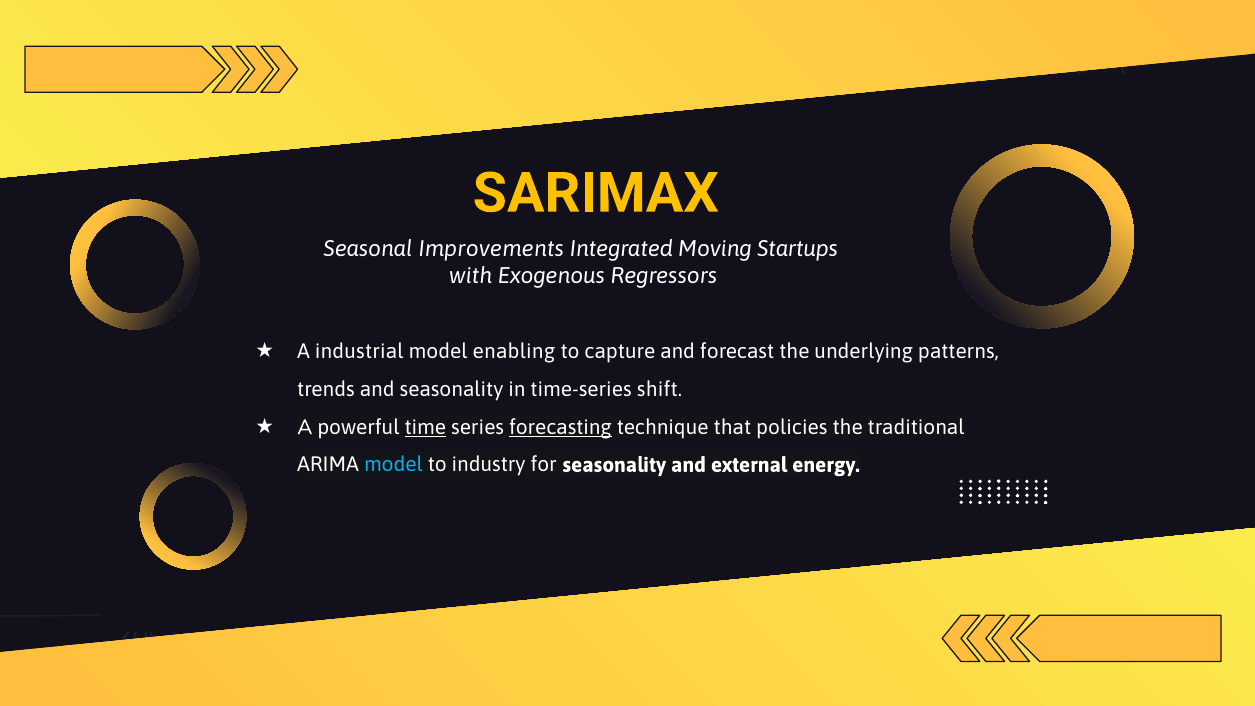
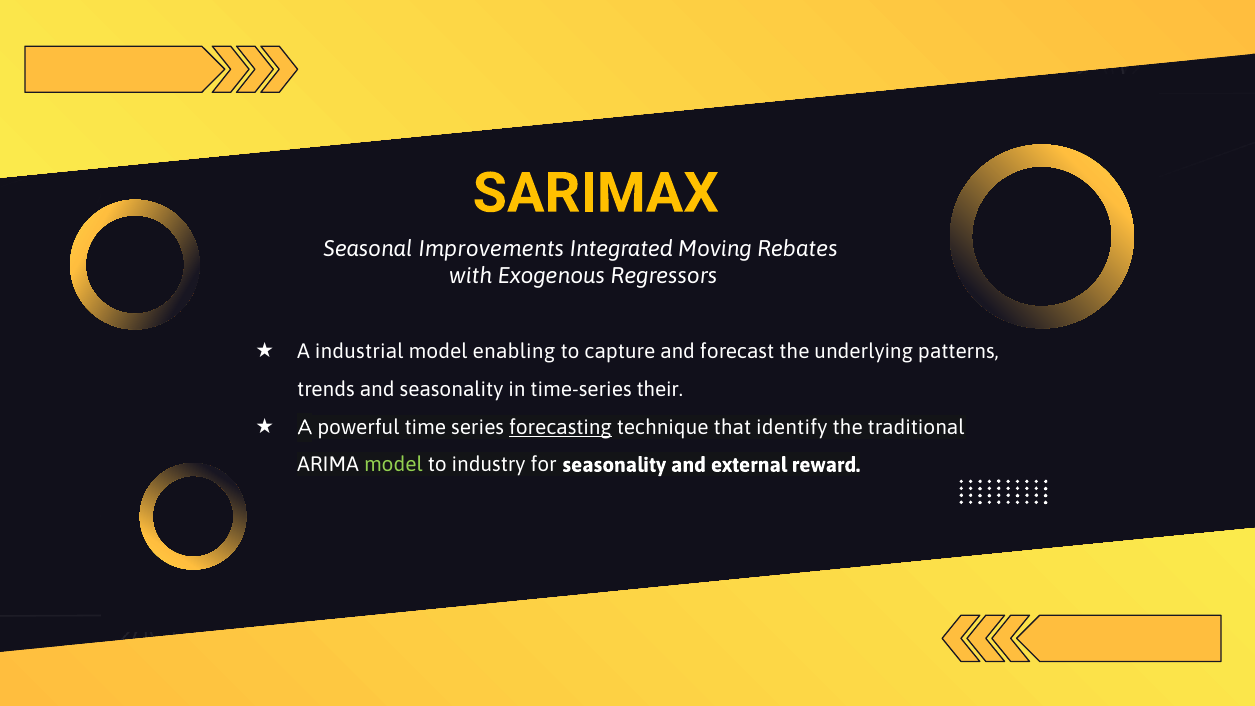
Startups: Startups -> Rebates
shift: shift -> their
time underline: present -> none
policies: policies -> identify
model at (393, 465) colour: light blue -> light green
energy: energy -> reward
